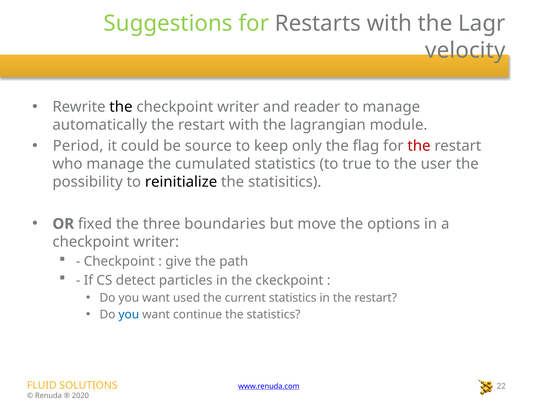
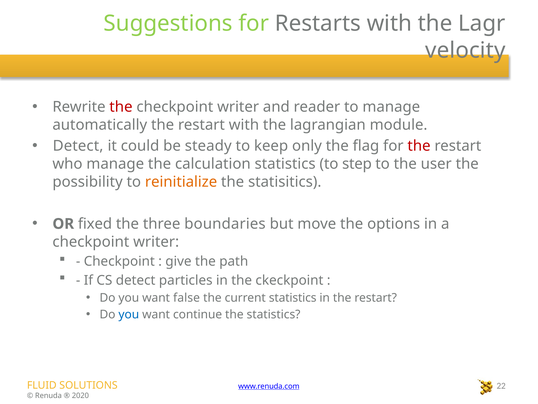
the at (121, 107) colour: black -> red
Period at (78, 146): Period -> Detect
source: source -> steady
cumulated: cumulated -> calculation
true: true -> step
reinitialize colour: black -> orange
used: used -> false
